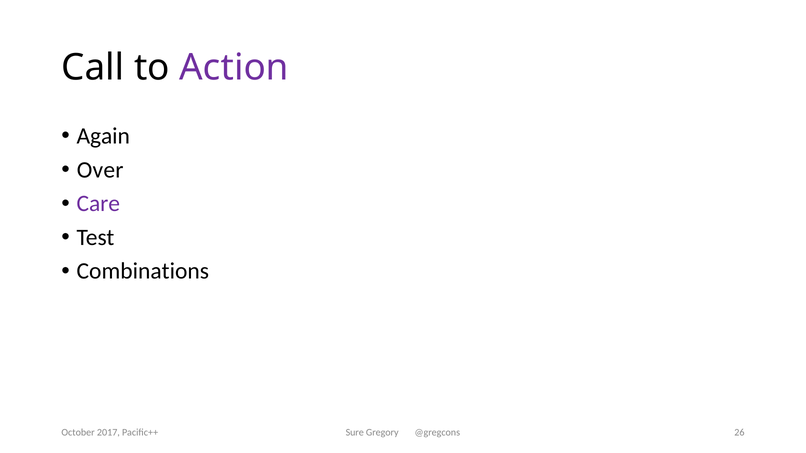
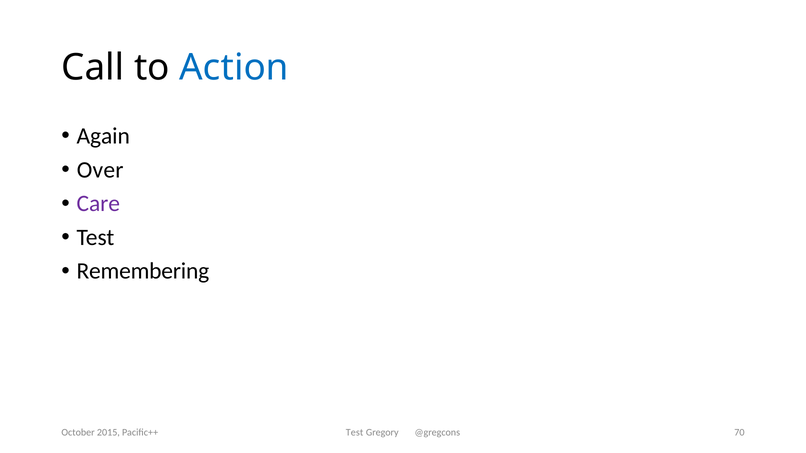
Action colour: purple -> blue
Combinations: Combinations -> Remembering
Sure at (355, 433): Sure -> Test
26: 26 -> 70
2017: 2017 -> 2015
